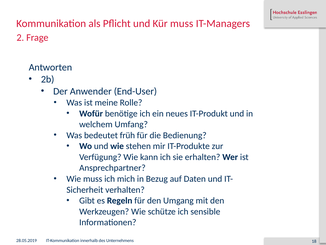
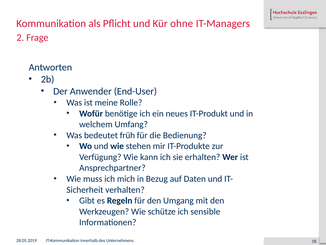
Kür muss: muss -> ohne
